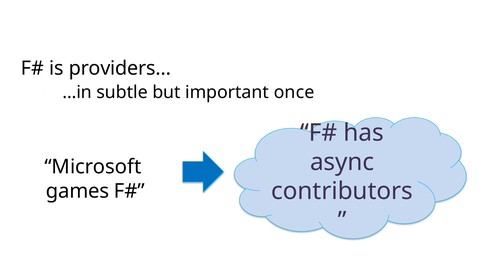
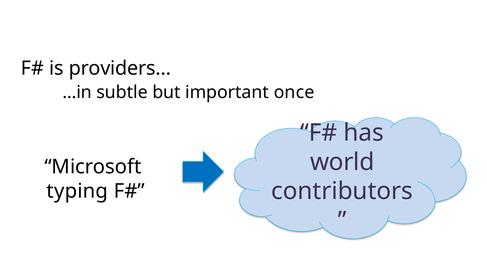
async: async -> world
games: games -> typing
